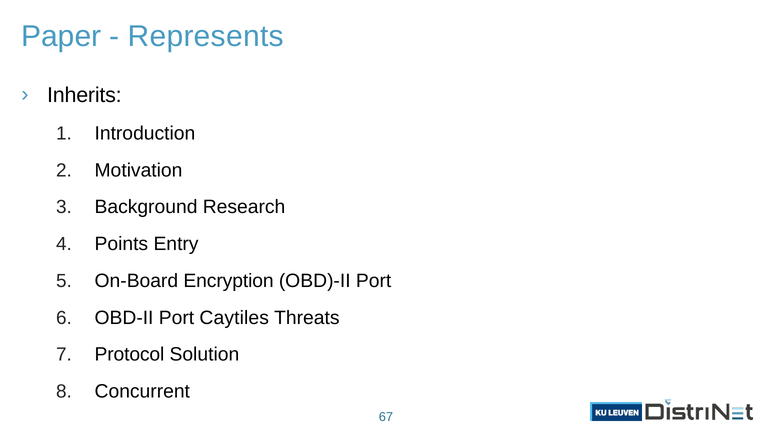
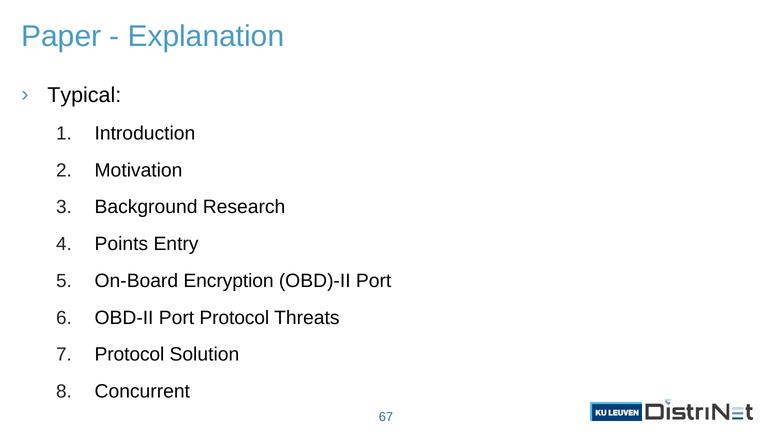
Represents: Represents -> Explanation
Inherits: Inherits -> Typical
Port Caytiles: Caytiles -> Protocol
